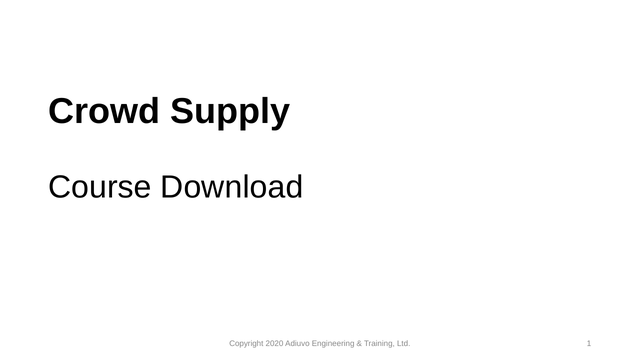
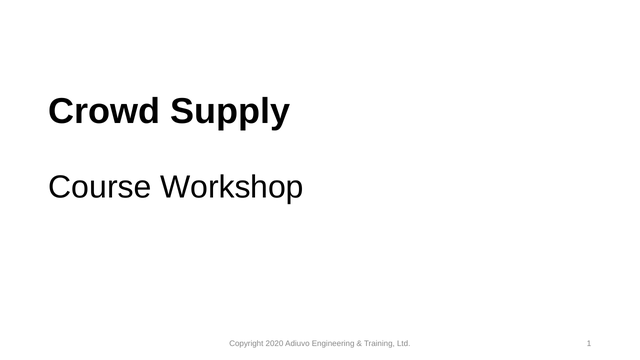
Download: Download -> Workshop
